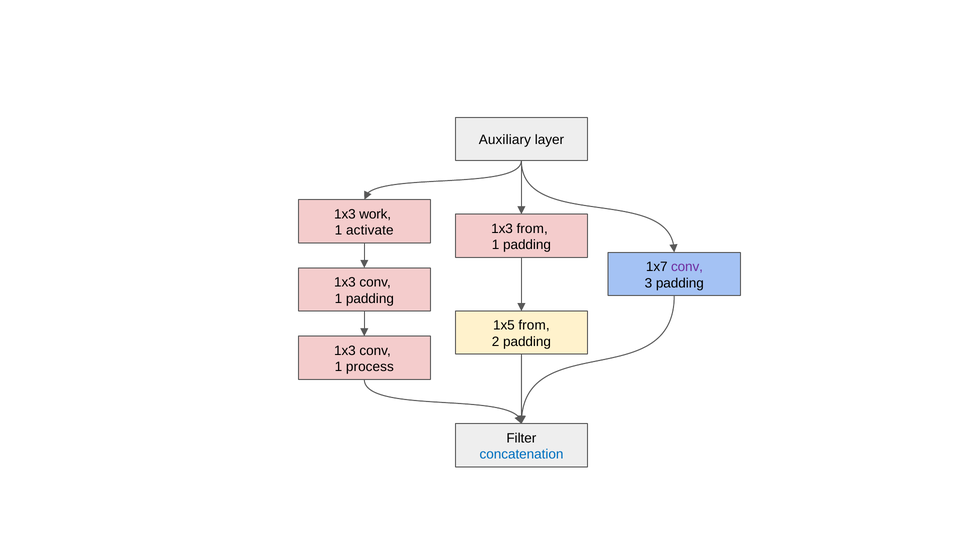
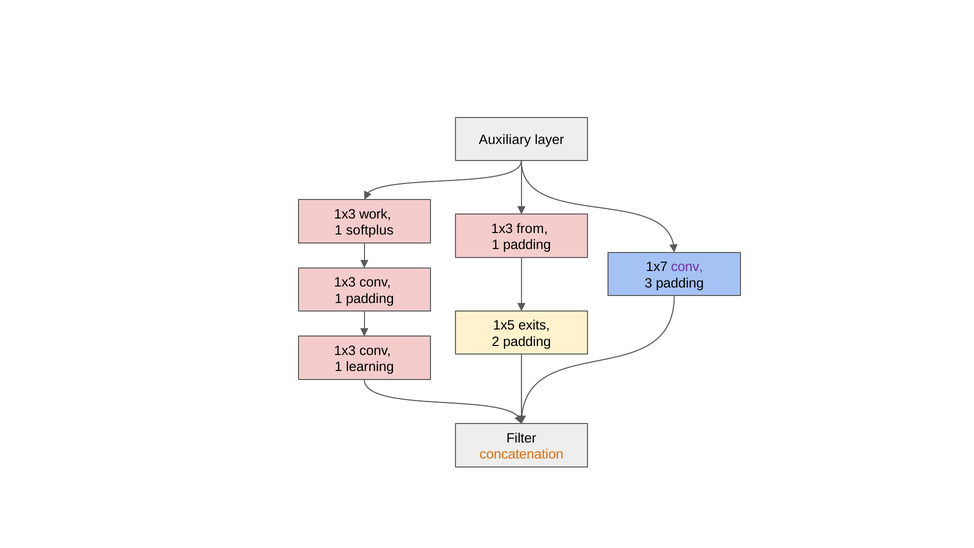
activate: activate -> softplus
1x5 from: from -> exits
process: process -> learning
concatenation colour: blue -> orange
